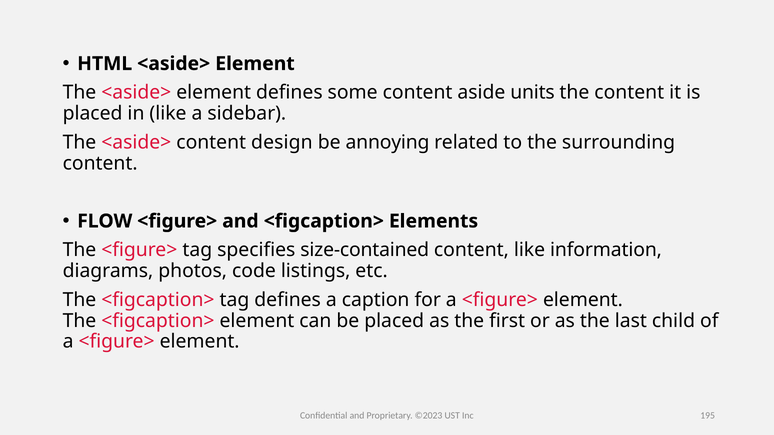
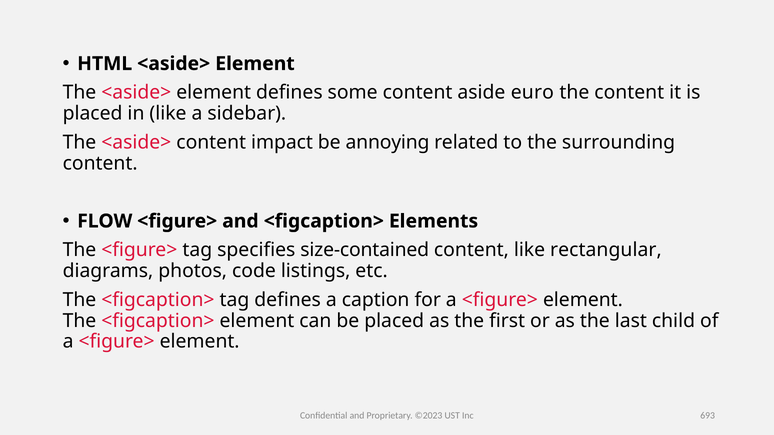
units: units -> euro
design: design -> impact
information: information -> rectangular
195: 195 -> 693
